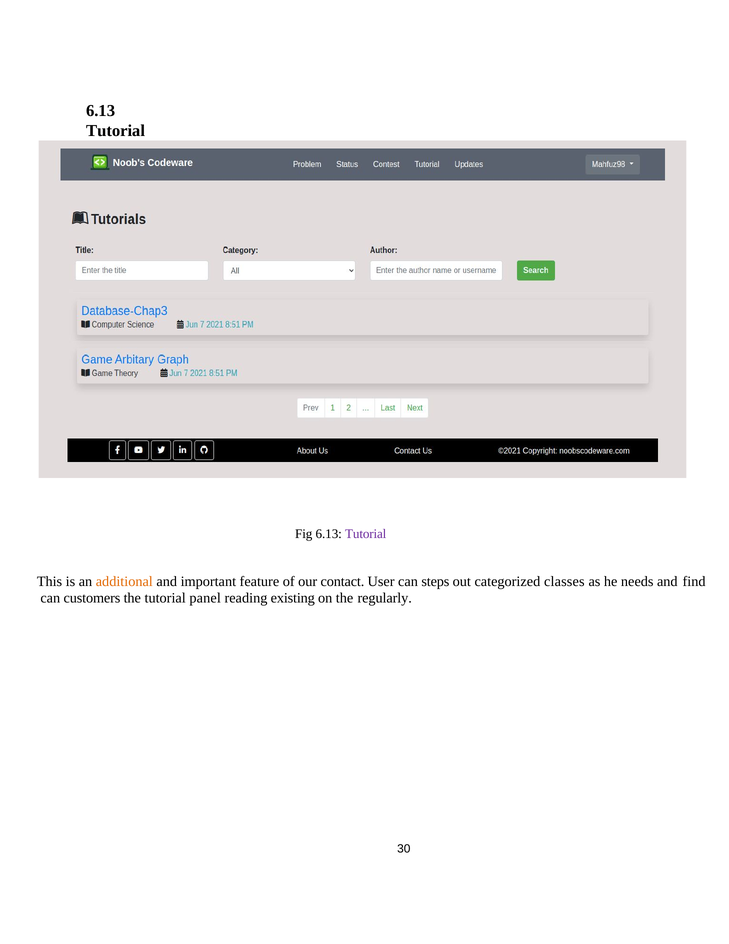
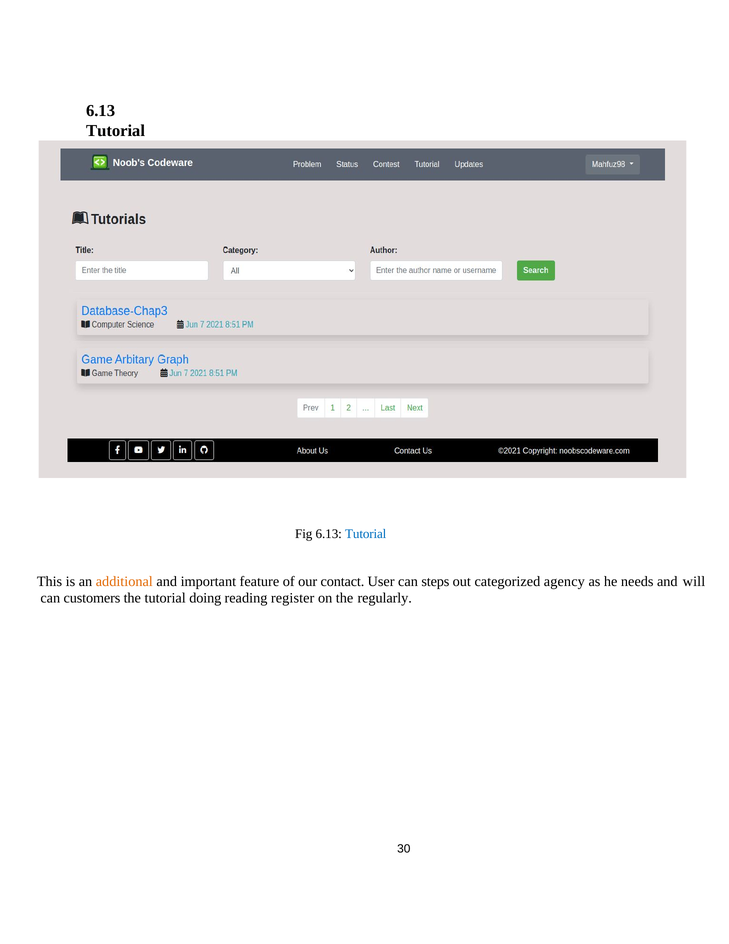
Tutorial at (366, 533) colour: purple -> blue
classes: classes -> agency
find: find -> will
panel: panel -> doing
existing: existing -> register
